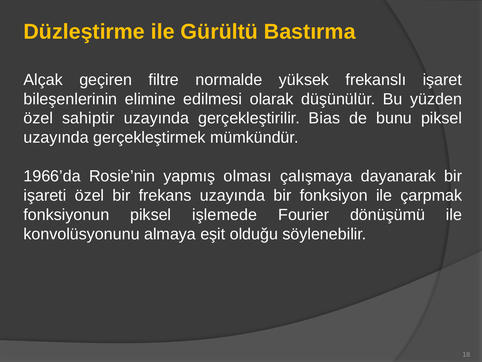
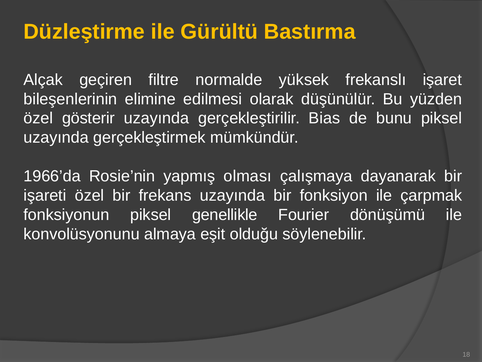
sahiptir: sahiptir -> gösterir
işlemede: işlemede -> genellikle
